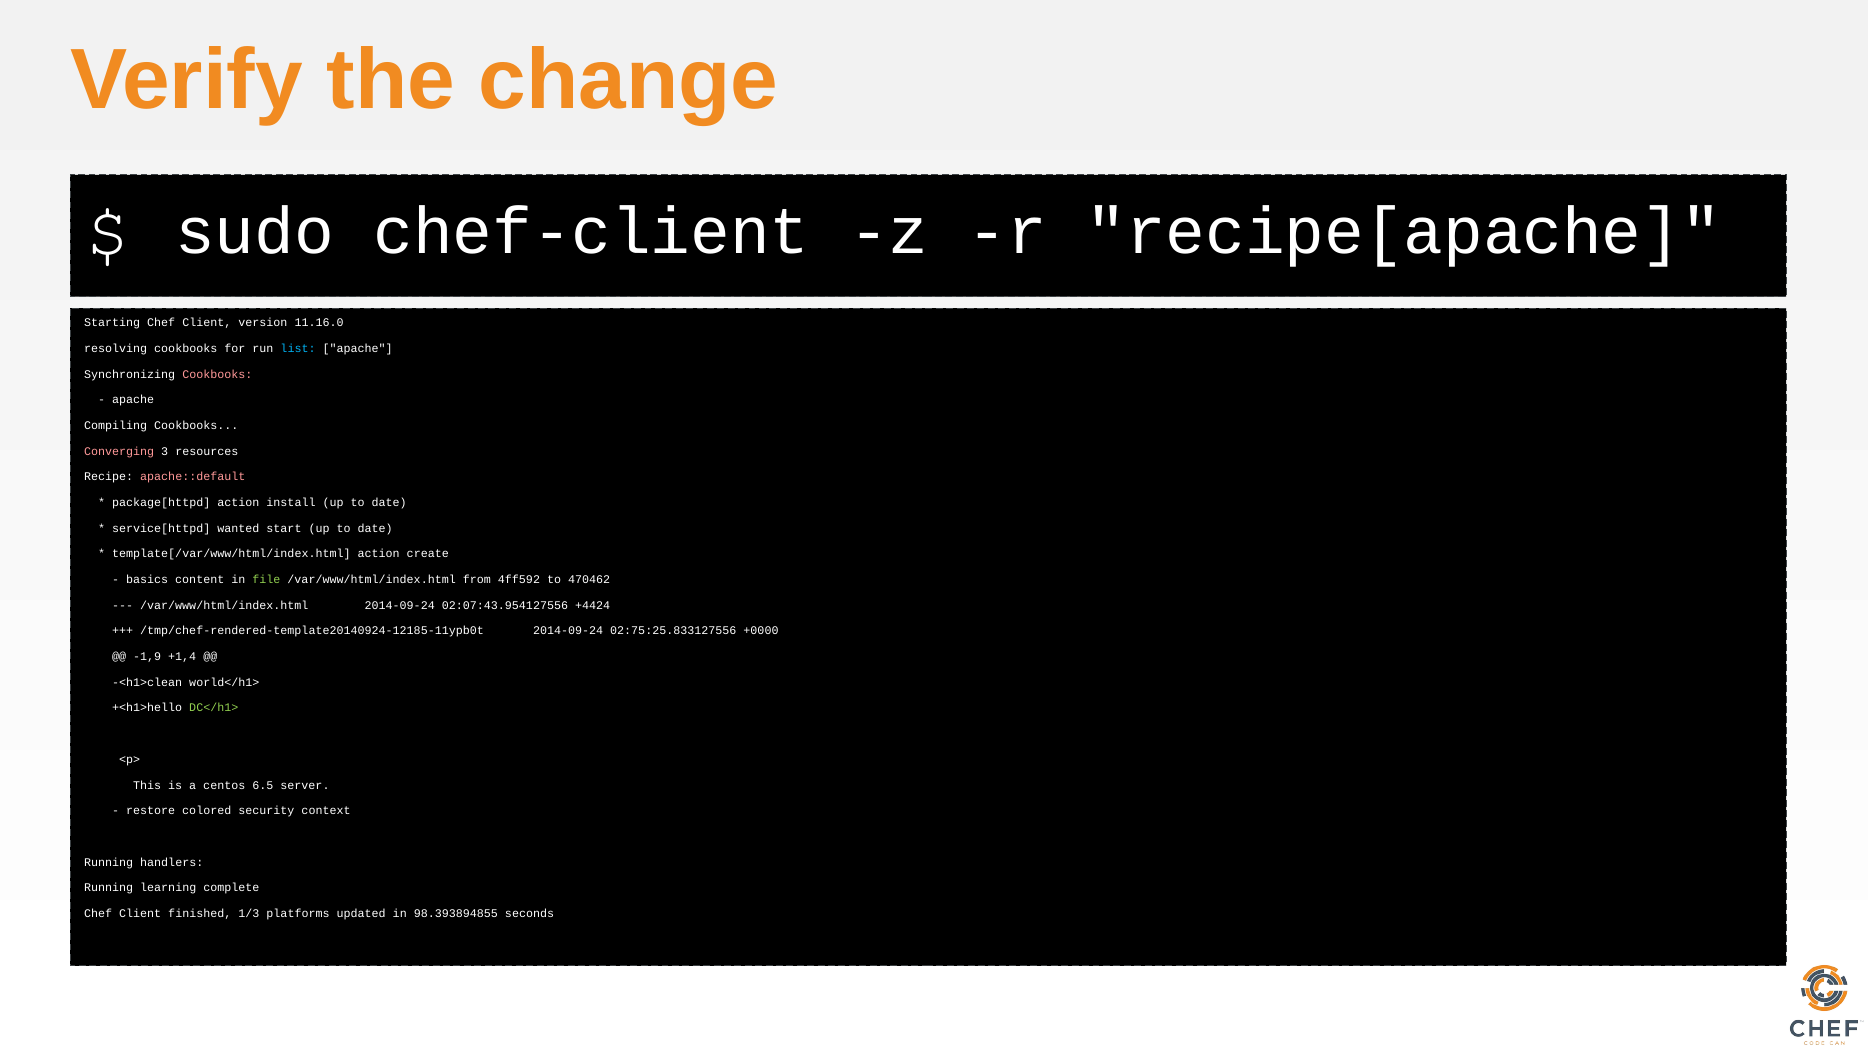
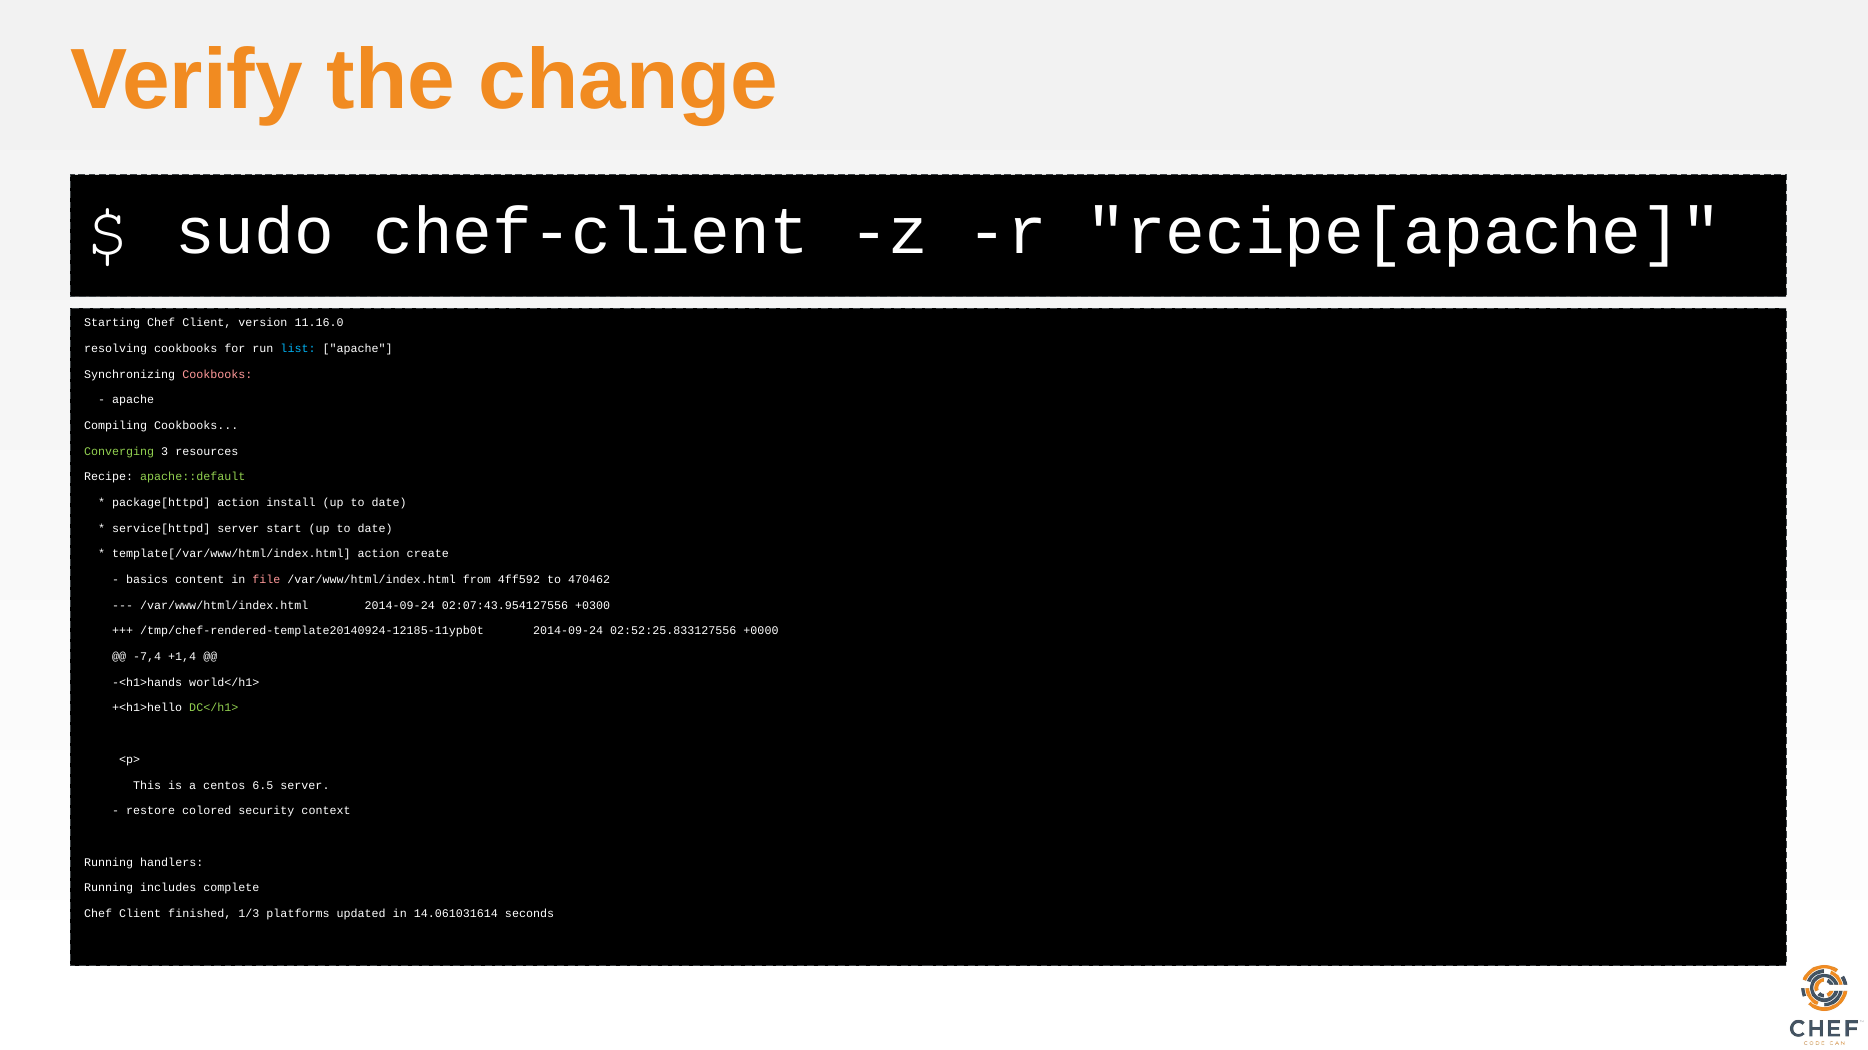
Converging colour: pink -> light green
apache::default colour: pink -> light green
service[httpd wanted: wanted -> server
file colour: light green -> pink
+4424: +4424 -> +0300
02:75:25.833127556: 02:75:25.833127556 -> 02:52:25.833127556
-1,9: -1,9 -> -7,4
-<h1>clean: -<h1>clean -> -<h1>hands
learning: learning -> includes
98.393894855: 98.393894855 -> 14.061031614
